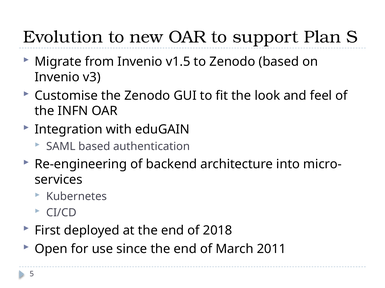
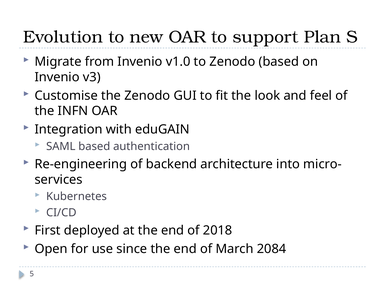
v1.5: v1.5 -> v1.0
2011: 2011 -> 2084
